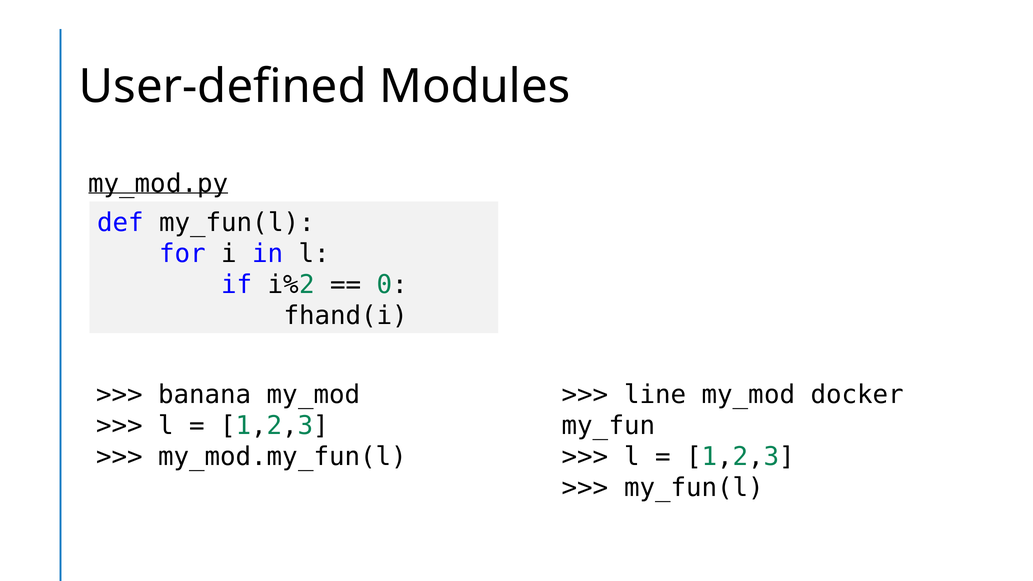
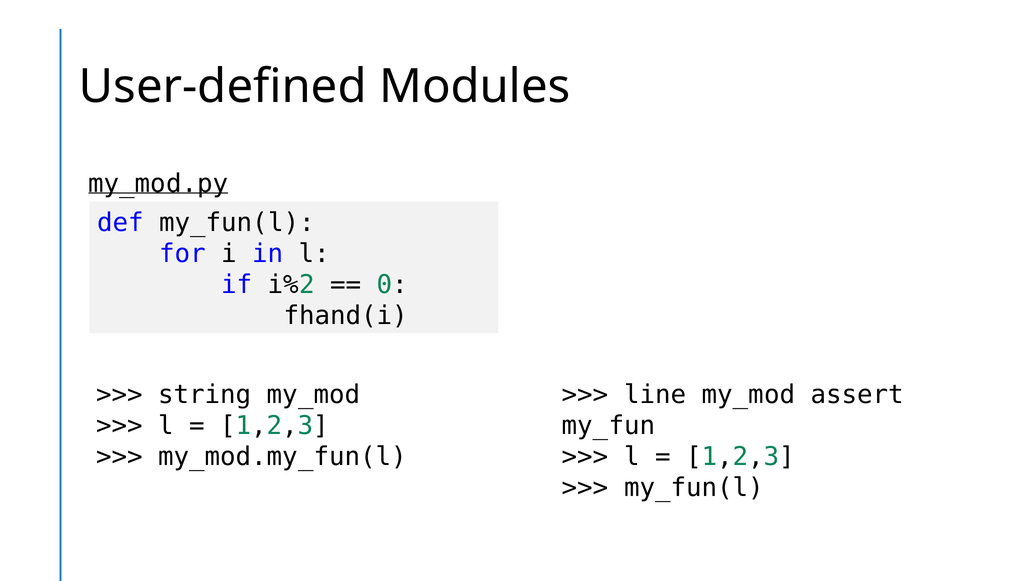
banana: banana -> string
docker: docker -> assert
